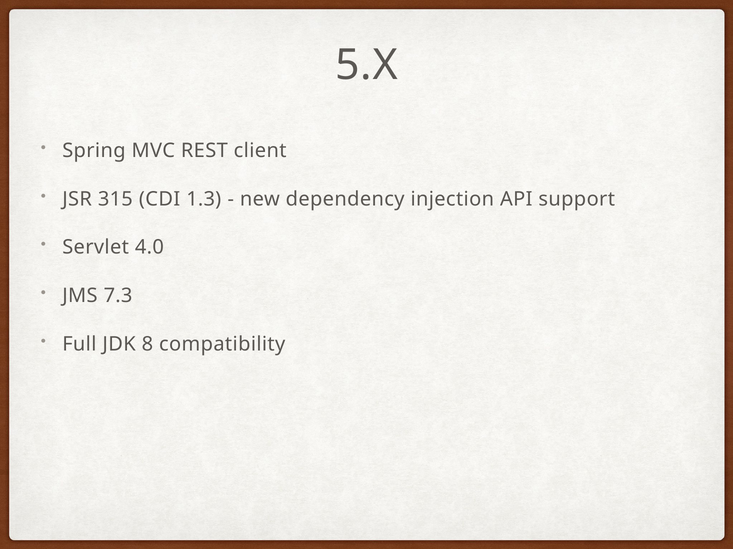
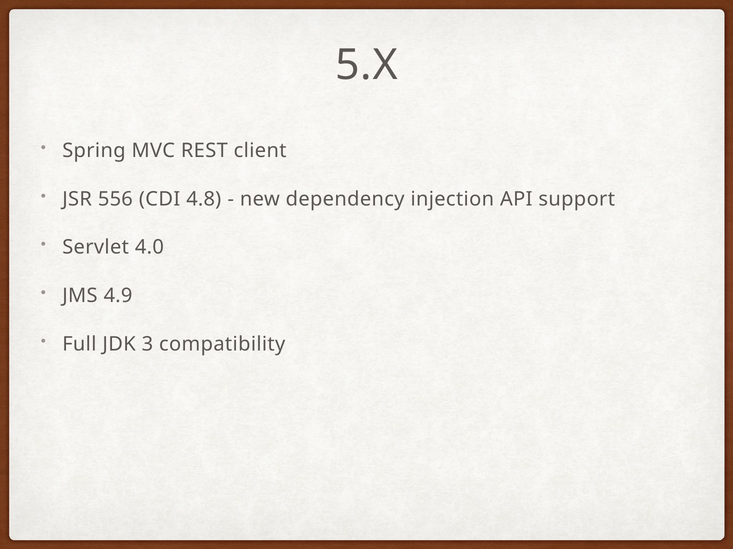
315: 315 -> 556
1.3: 1.3 -> 4.8
7.3: 7.3 -> 4.9
8: 8 -> 3
